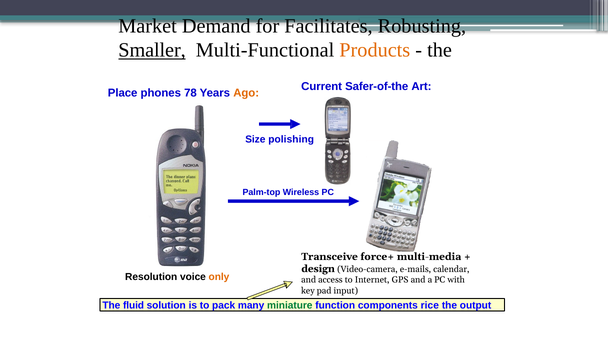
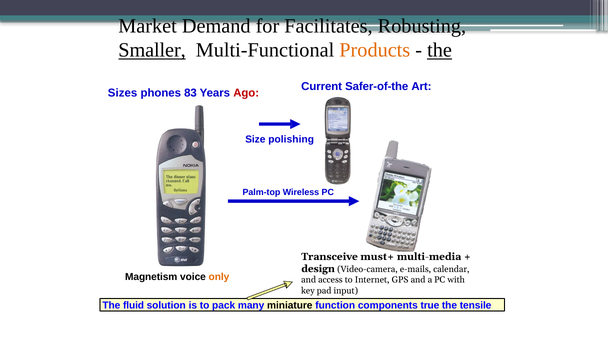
the at (440, 50) underline: none -> present
Place: Place -> Sizes
78: 78 -> 83
Ago colour: orange -> red
force+: force+ -> must+
Resolution: Resolution -> Magnetism
miniature colour: green -> black
rice: rice -> true
output: output -> tensile
